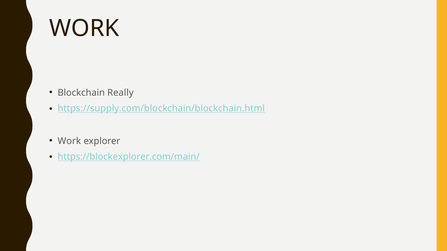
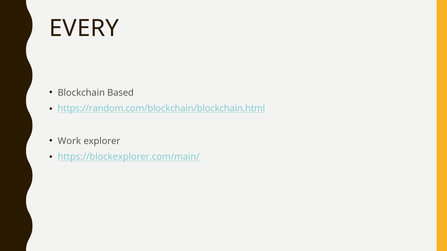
WORK at (84, 28): WORK -> EVERY
Really: Really -> Based
https://supply.com/blockchain/blockchain.html: https://supply.com/blockchain/blockchain.html -> https://random.com/blockchain/blockchain.html
